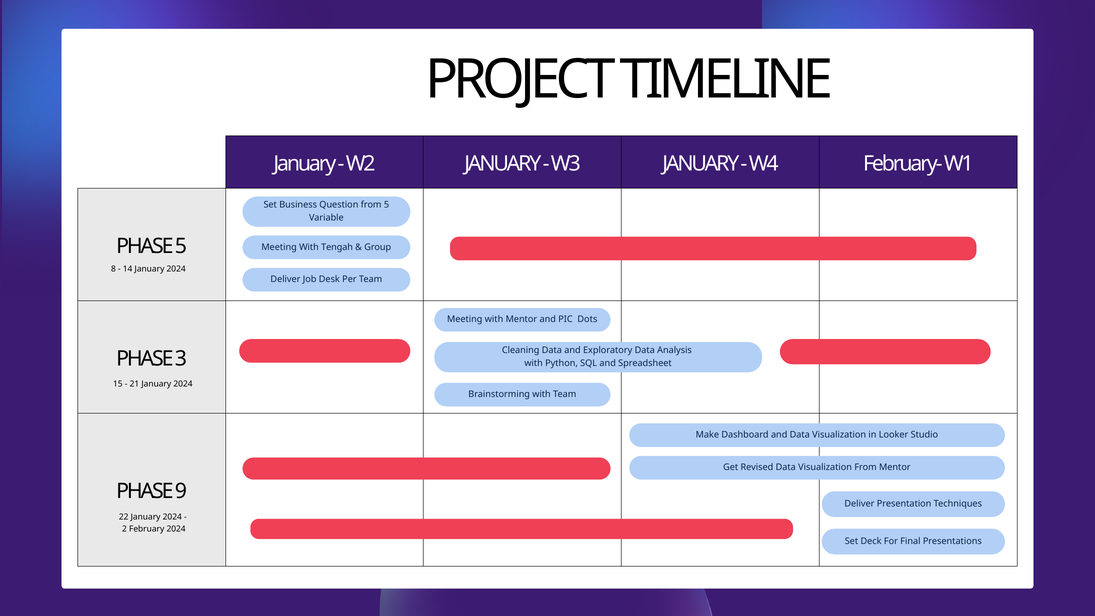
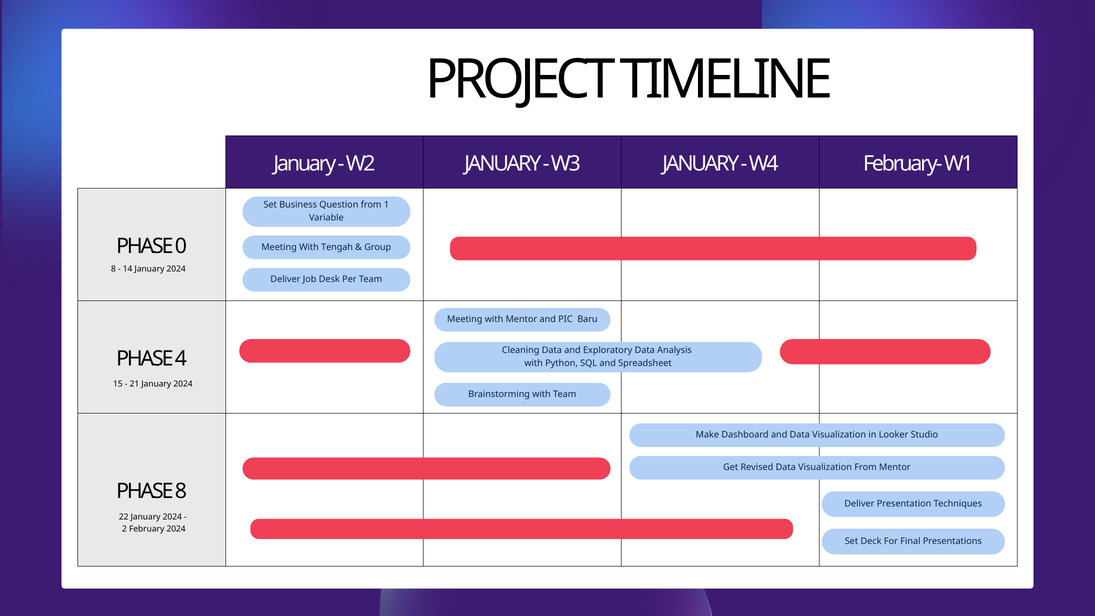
from 5: 5 -> 1
PHASE 5: 5 -> 0
Dots: Dots -> Baru
3: 3 -> 4
PHASE 9: 9 -> 8
